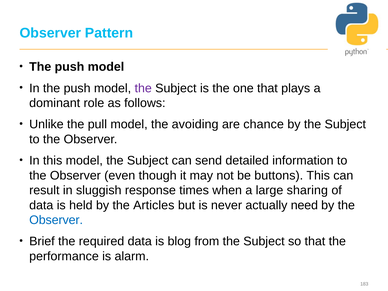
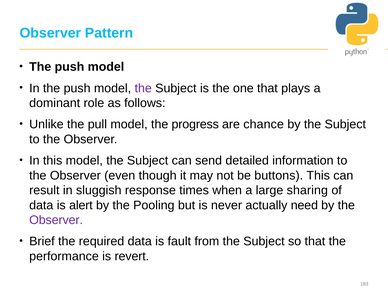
avoiding: avoiding -> progress
held: held -> alert
Articles: Articles -> Pooling
Observer at (56, 220) colour: blue -> purple
blog: blog -> fault
alarm: alarm -> revert
